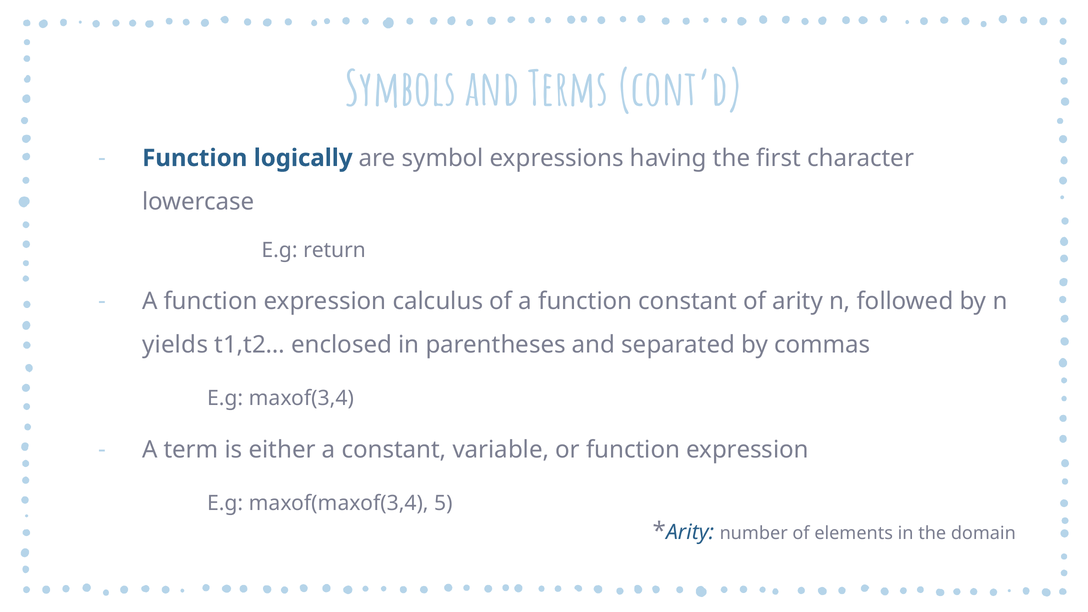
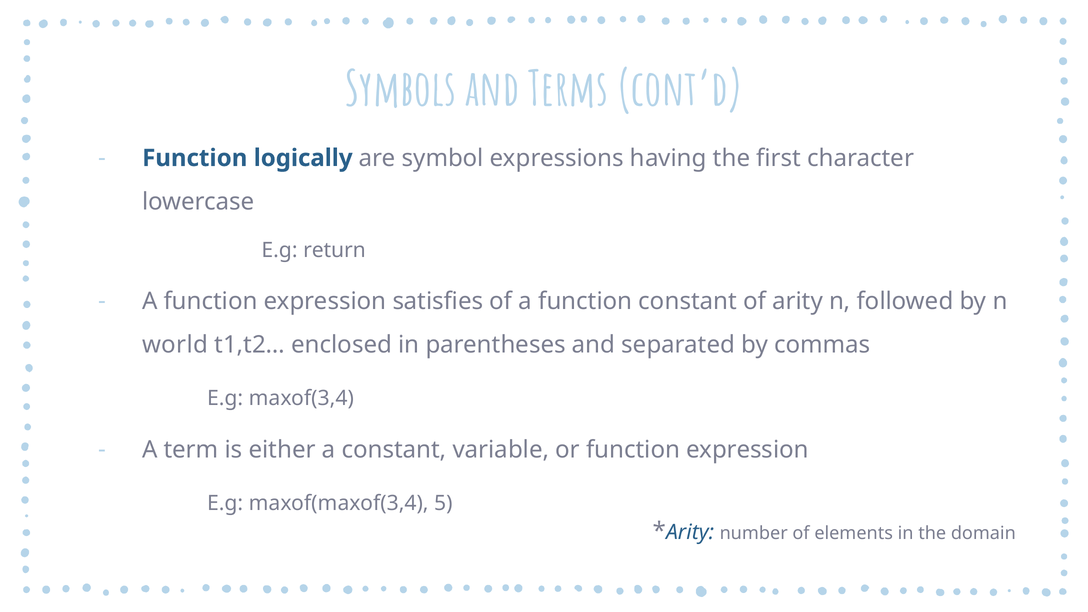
calculus: calculus -> satisfies
yields: yields -> world
